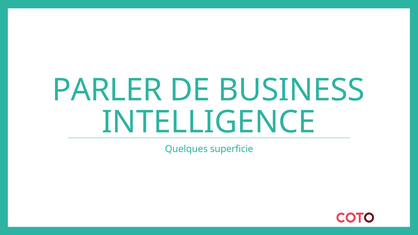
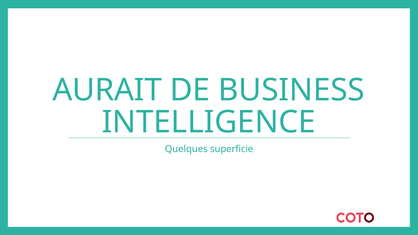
PARLER: PARLER -> AURAIT
